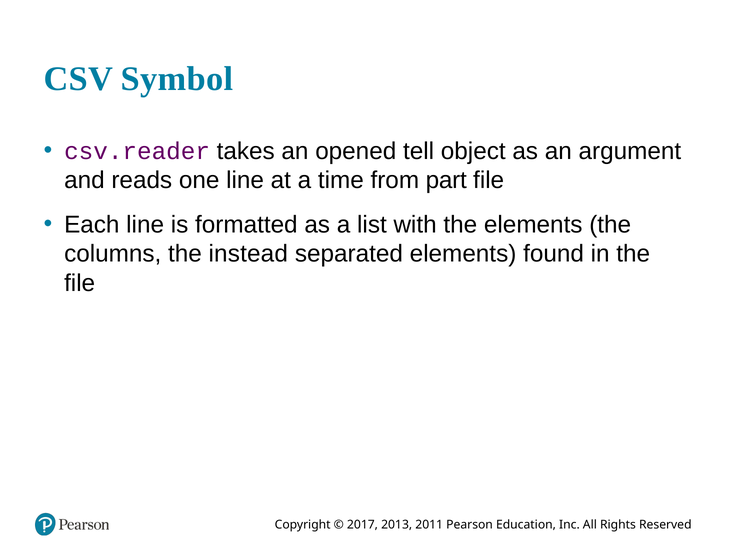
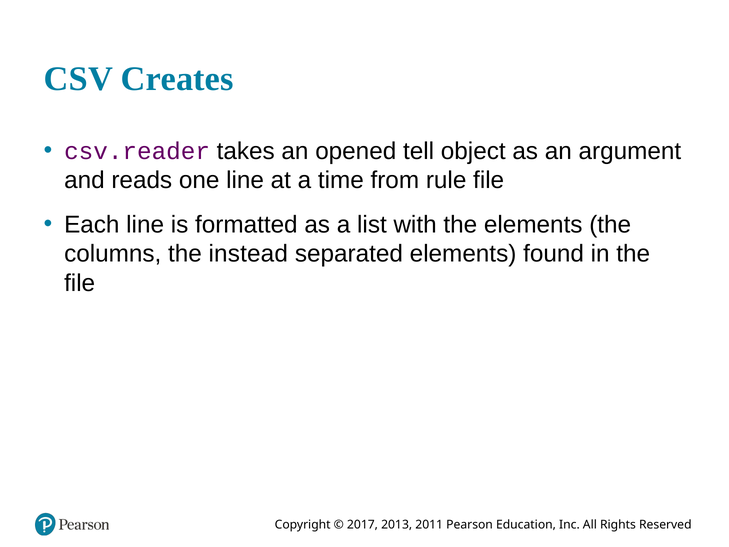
Symbol: Symbol -> Creates
part: part -> rule
